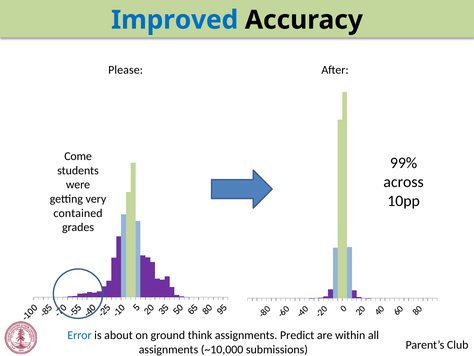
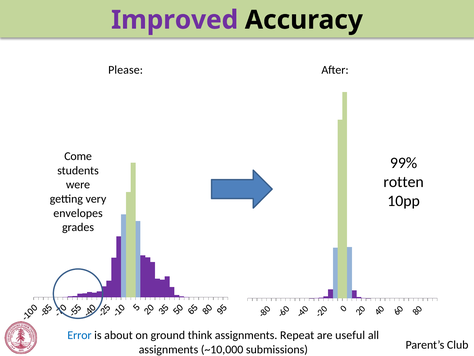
Improved colour: blue -> purple
across: across -> rotten
contained: contained -> envelopes
Predict: Predict -> Repeat
within: within -> useful
